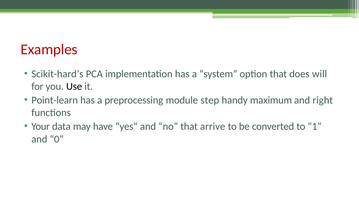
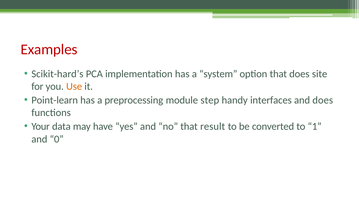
will: will -> site
Use colour: black -> orange
maximum: maximum -> interfaces
and right: right -> does
arrive: arrive -> result
